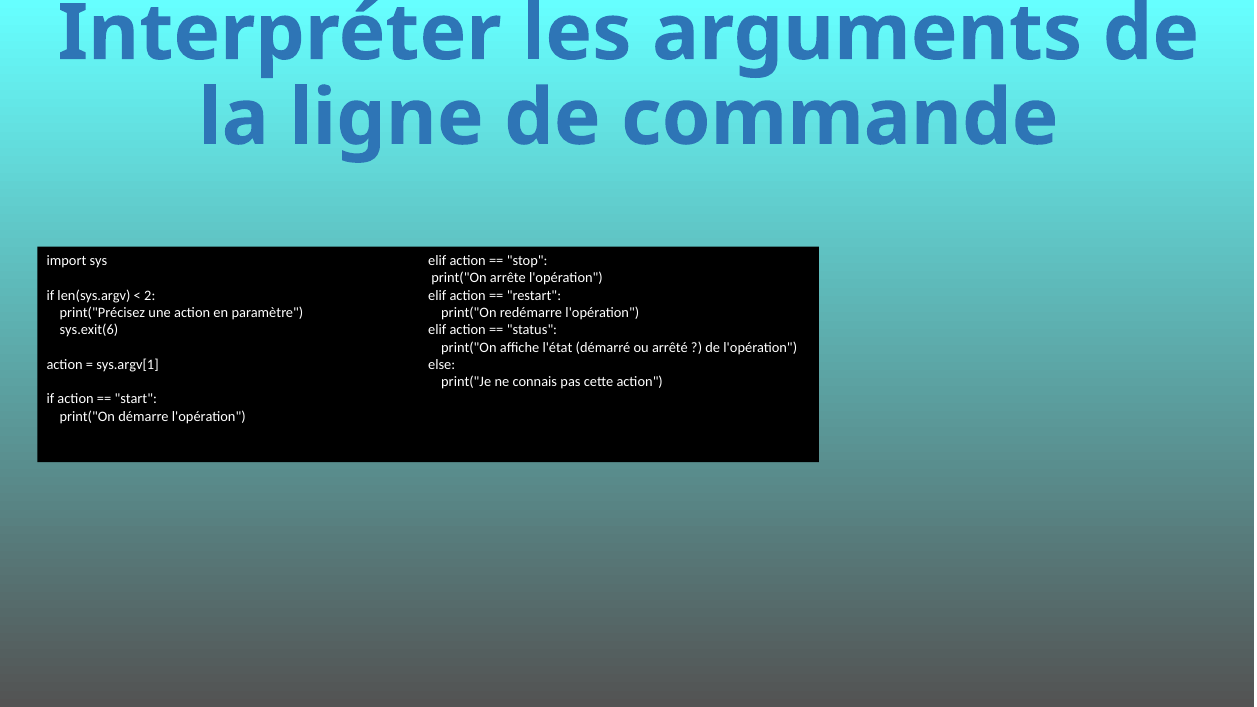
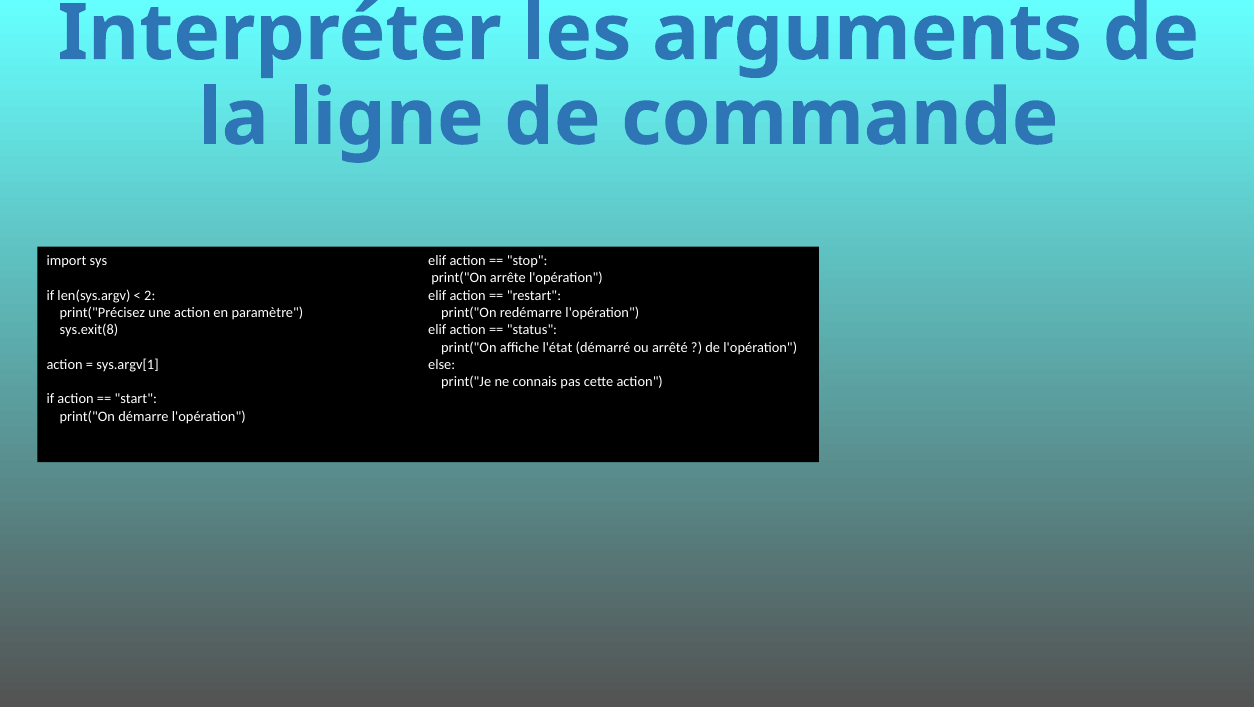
sys.exit(6: sys.exit(6 -> sys.exit(8
